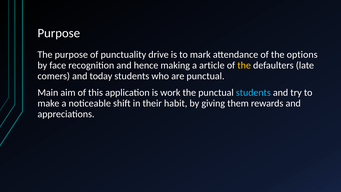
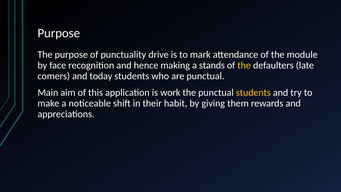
options: options -> module
article: article -> stands
students at (253, 93) colour: light blue -> yellow
